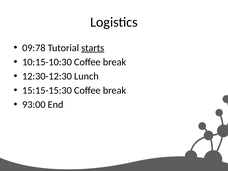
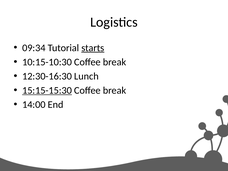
09:78: 09:78 -> 09:34
12:30-12:30: 12:30-12:30 -> 12:30-16:30
15:15-15:30 underline: none -> present
93:00: 93:00 -> 14:00
